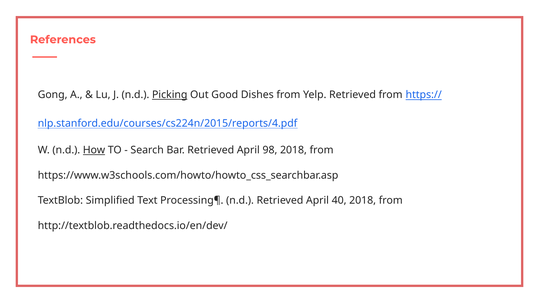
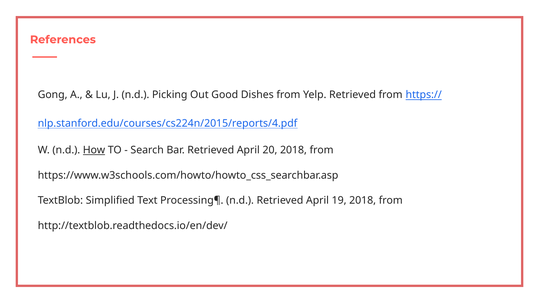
Picking underline: present -> none
98: 98 -> 20
40: 40 -> 19
